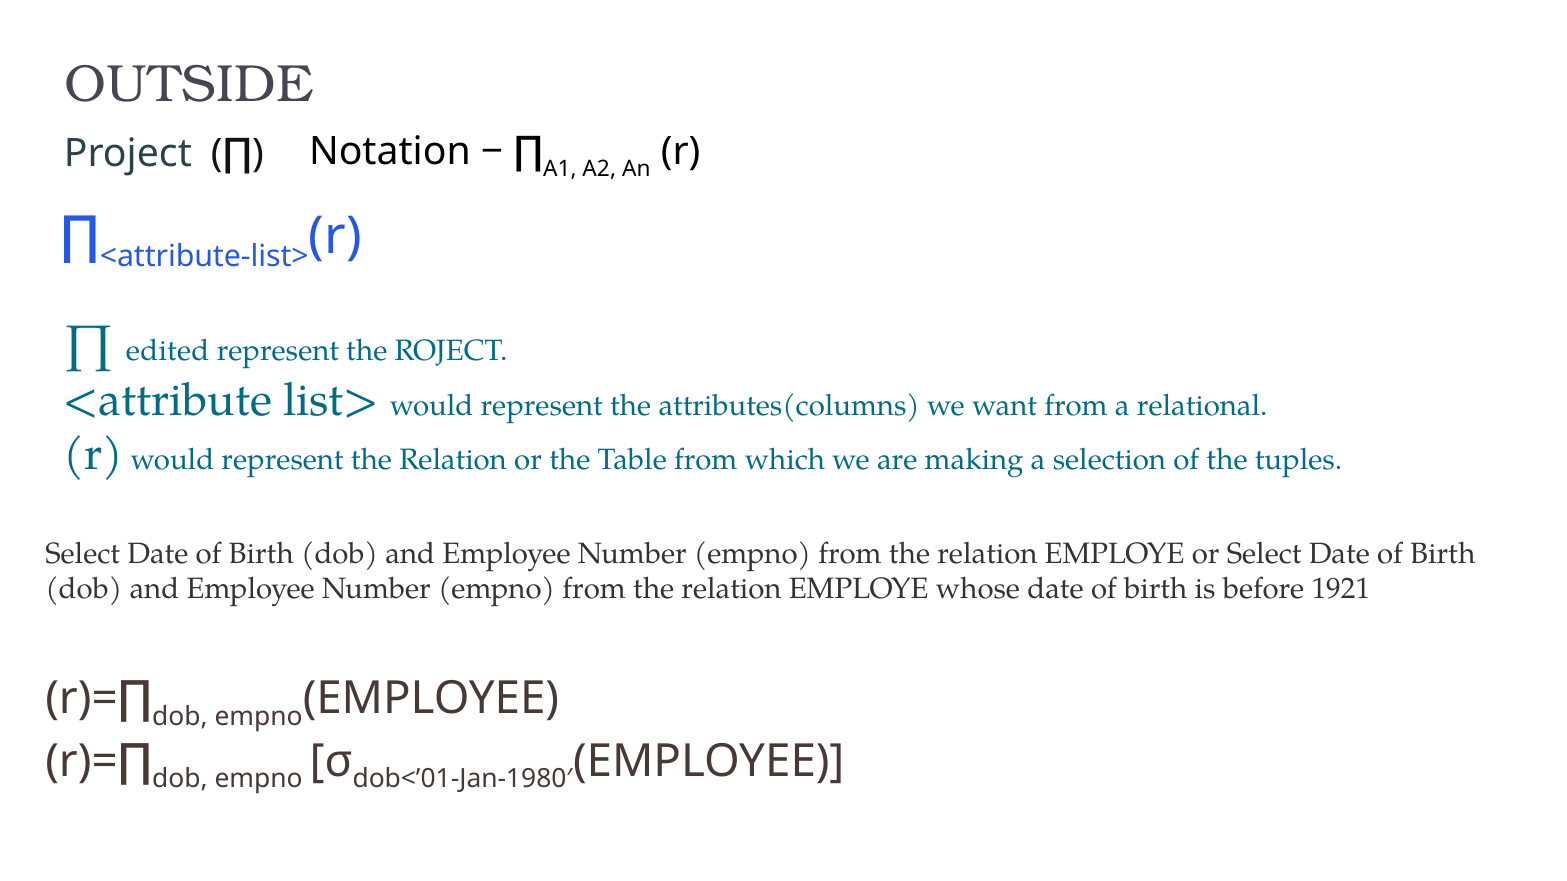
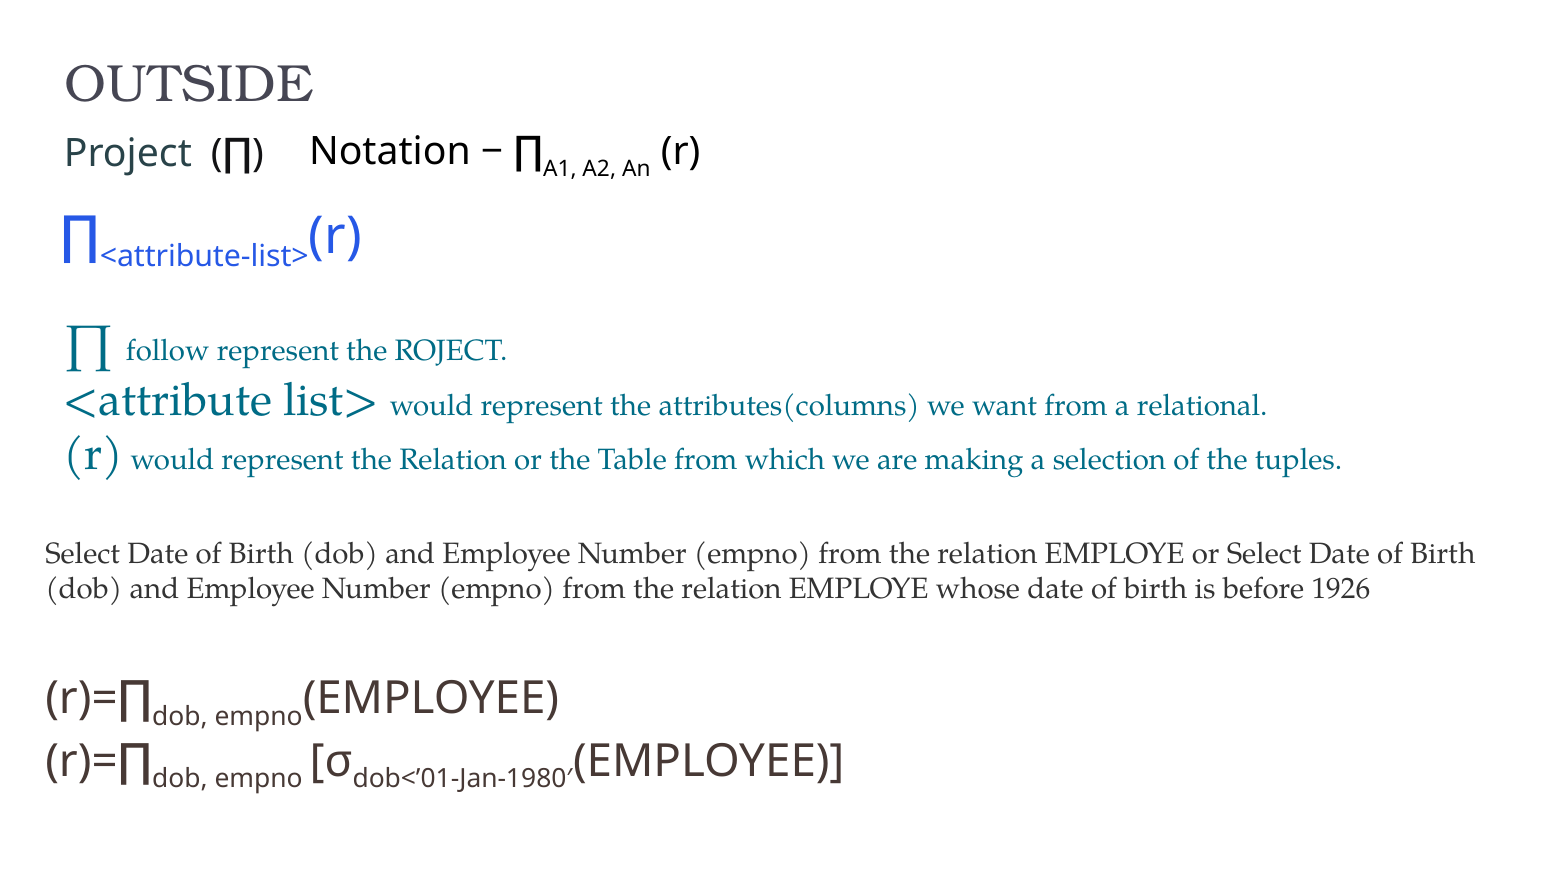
edited: edited -> follow
1921: 1921 -> 1926
